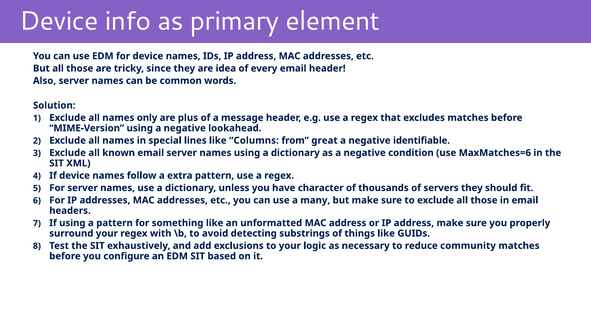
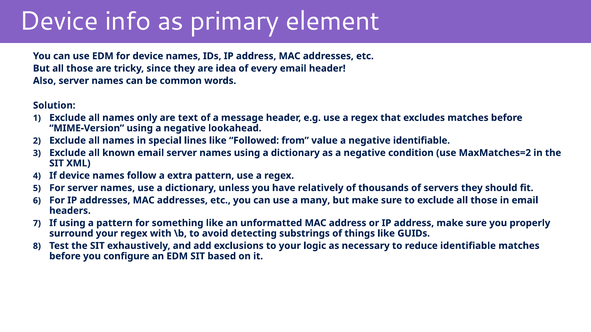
plus: plus -> text
Columns: Columns -> Followed
great: great -> value
MaxMatches=6: MaxMatches=6 -> MaxMatches=2
character: character -> relatively
reduce community: community -> identifiable
